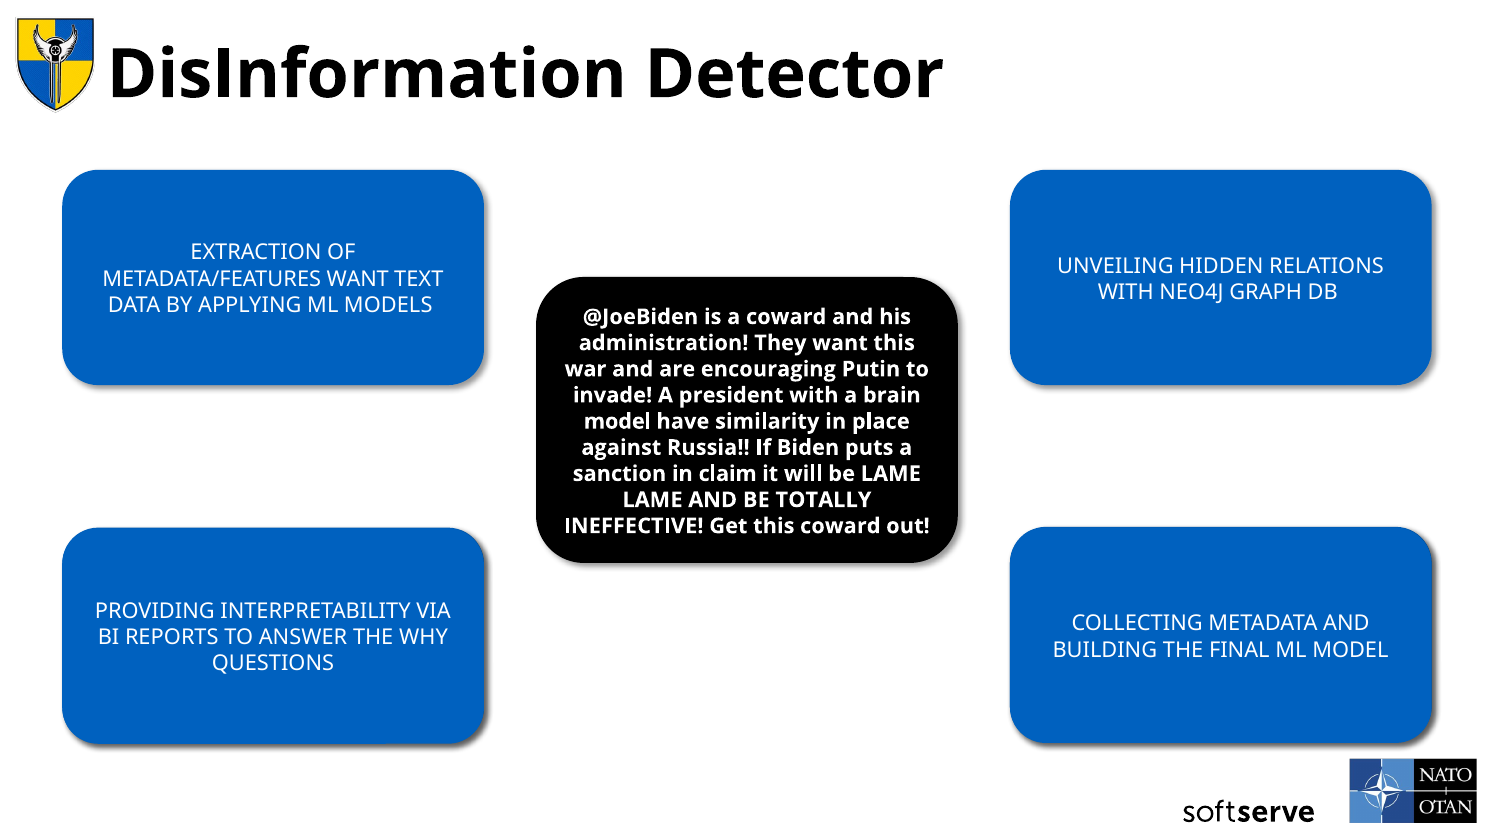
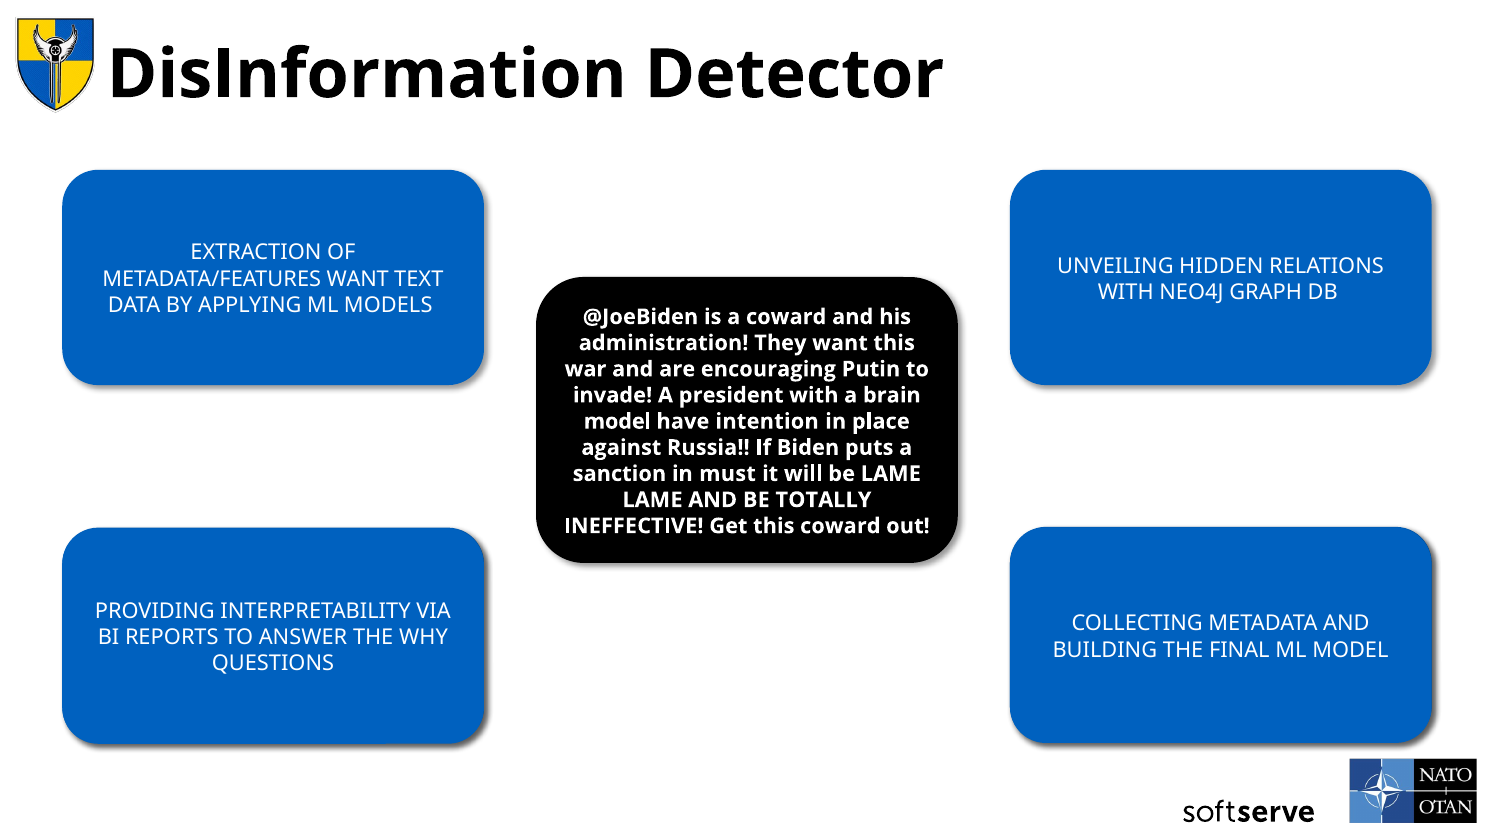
similarity: similarity -> intention
claim: claim -> must
